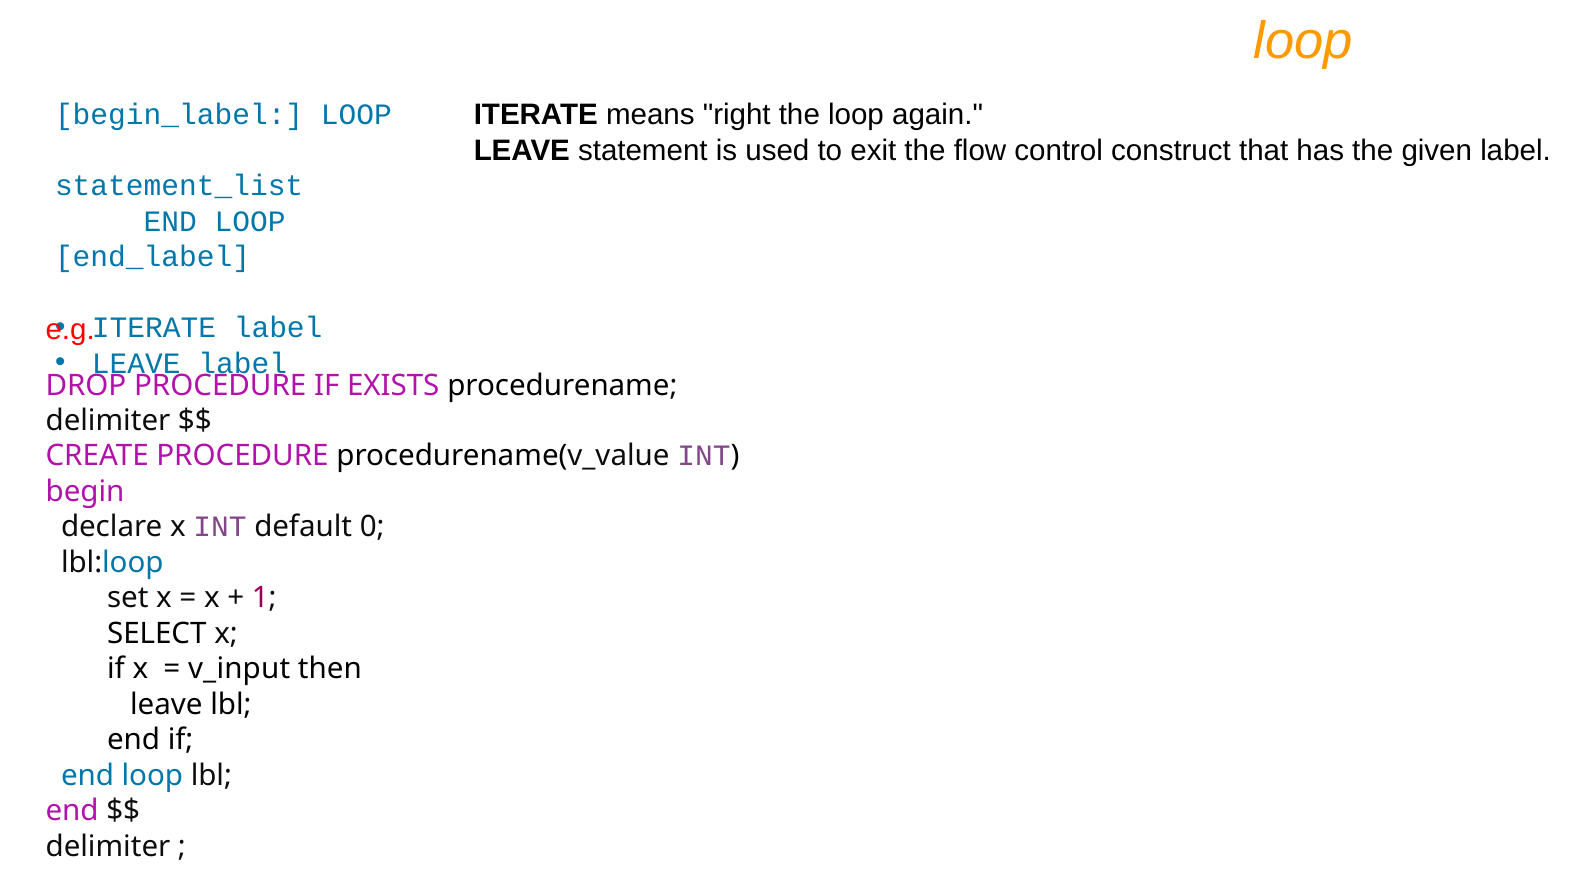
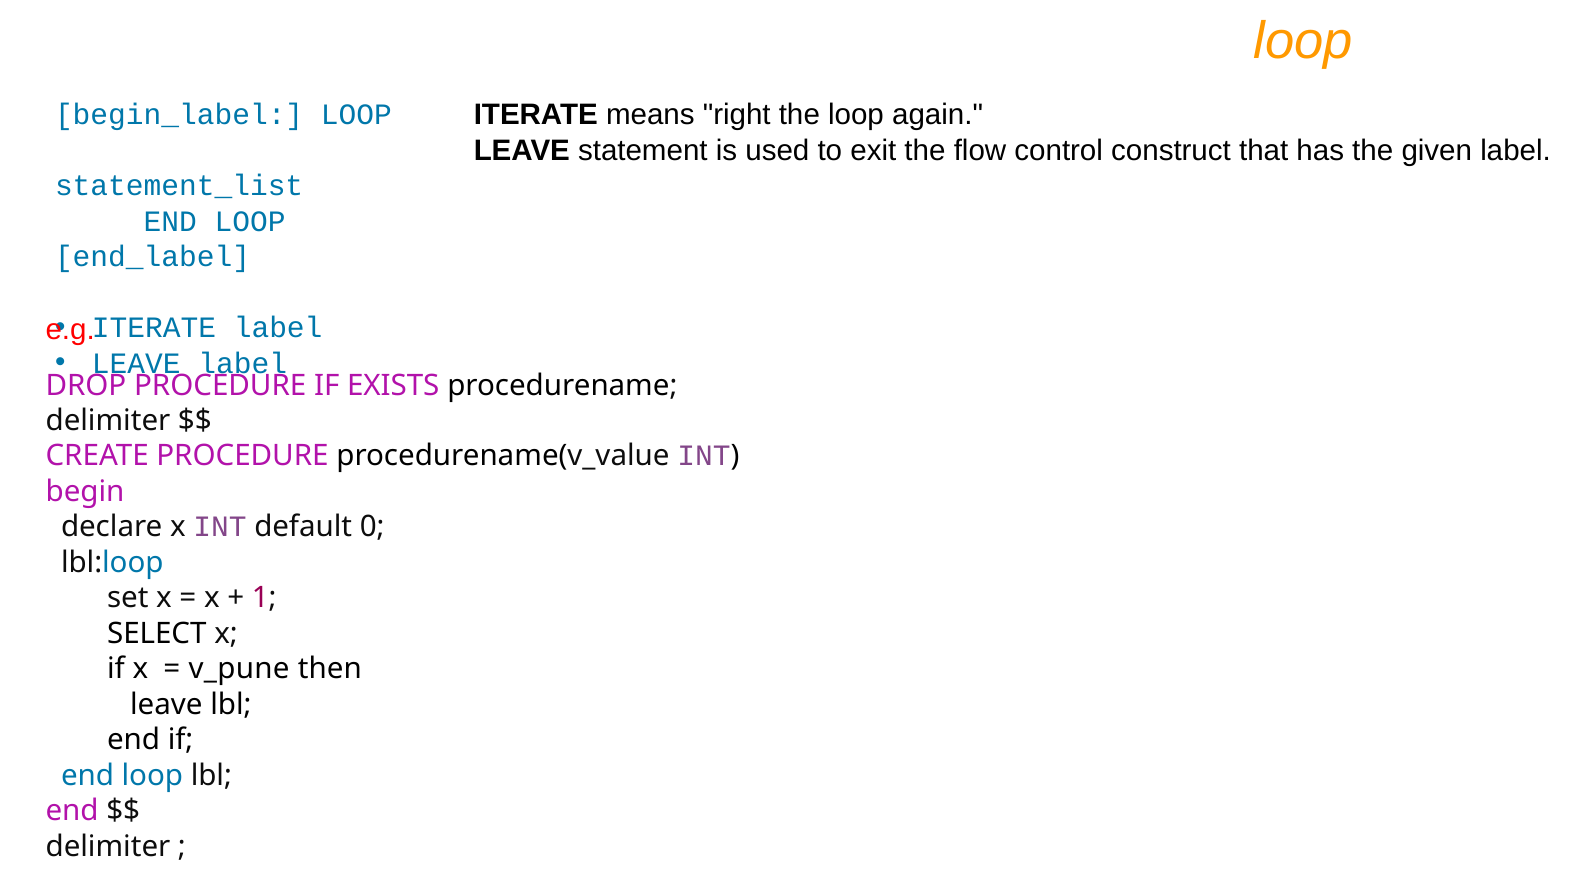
v_input: v_input -> v_pune
